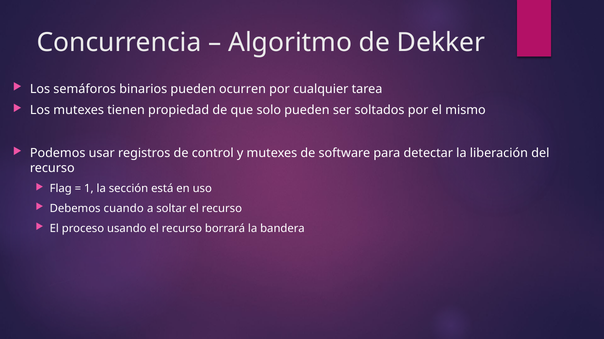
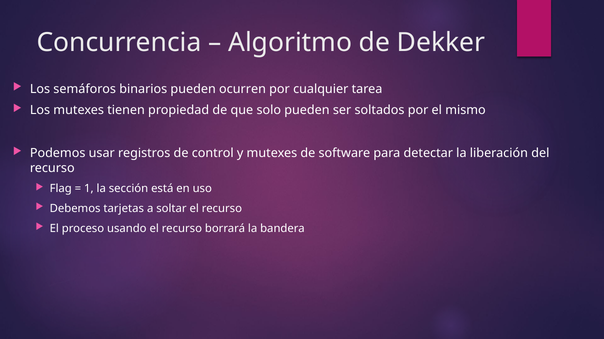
cuando: cuando -> tarjetas
